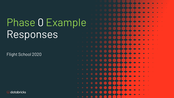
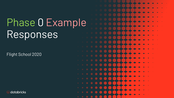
Example colour: light green -> pink
